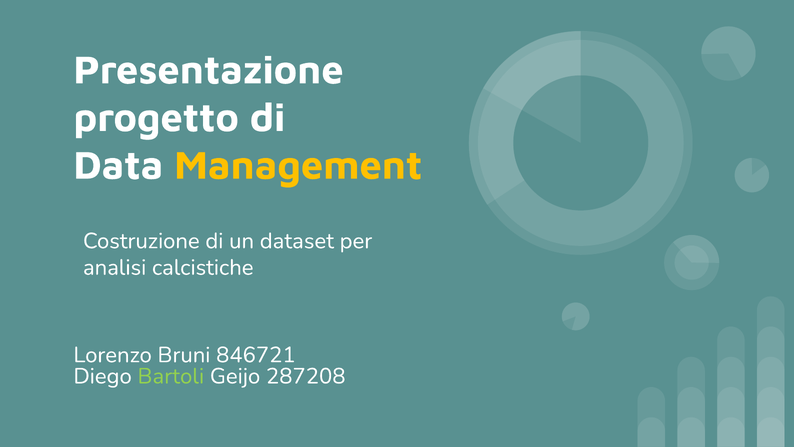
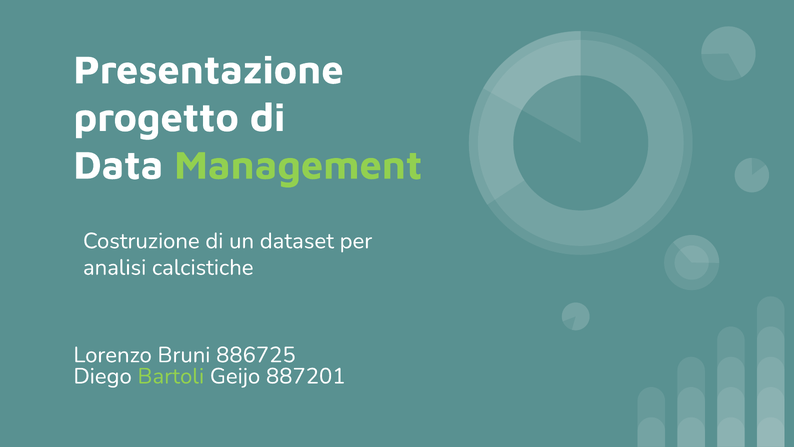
Management colour: yellow -> light green
846721: 846721 -> 886725
287208: 287208 -> 887201
